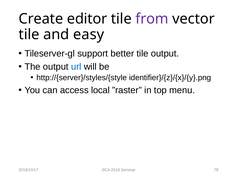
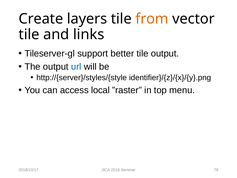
editor: editor -> layers
from colour: purple -> orange
easy: easy -> links
